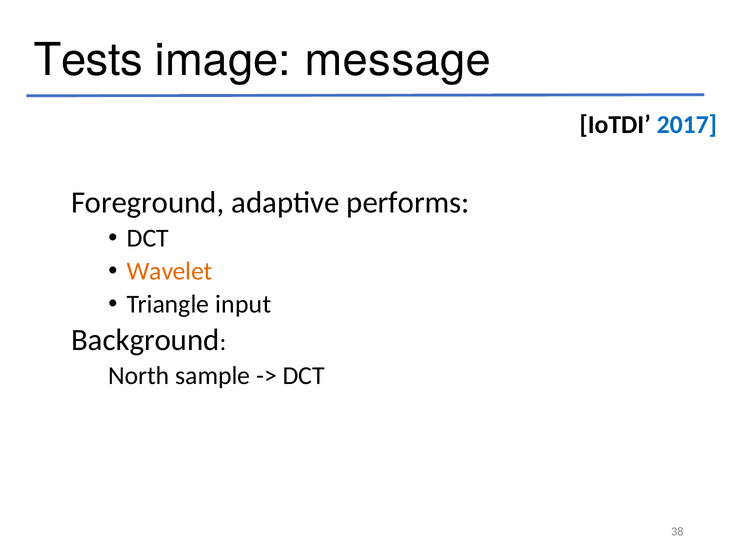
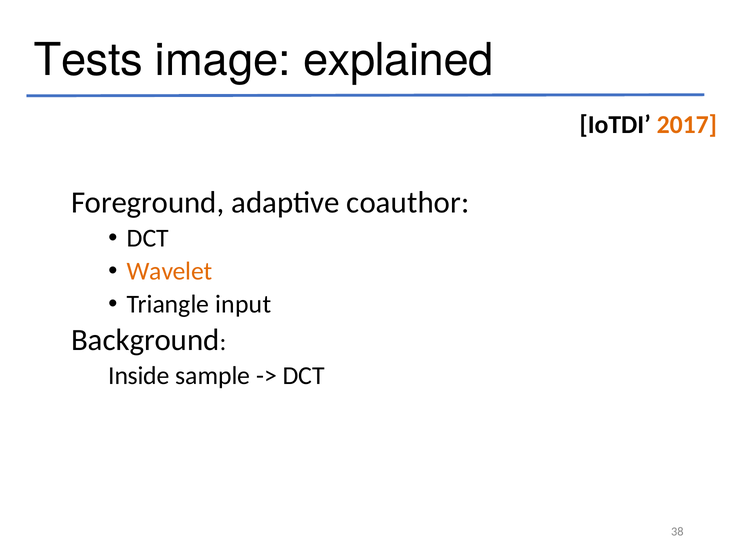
message: message -> explained
2017 colour: blue -> orange
performs: performs -> coauthor
North: North -> Inside
